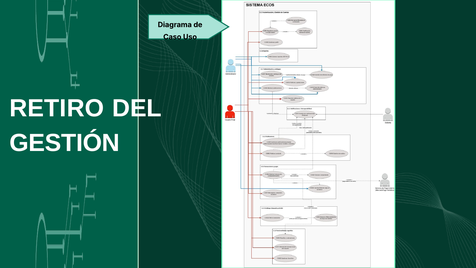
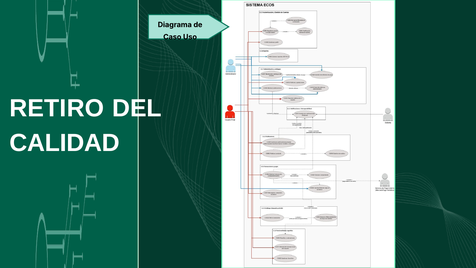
GESTIÓN: GESTIÓN -> CALIDAD
